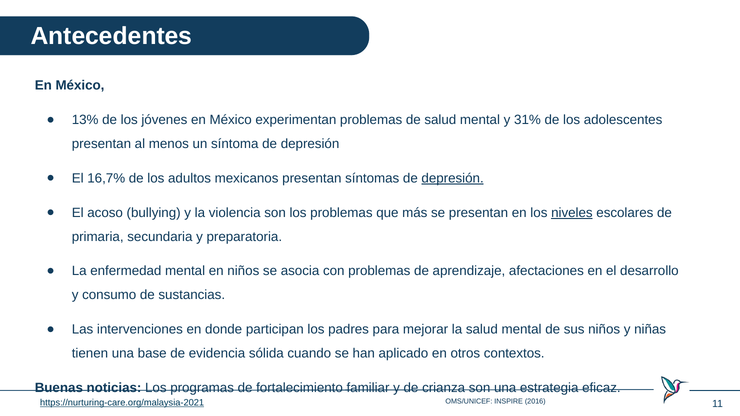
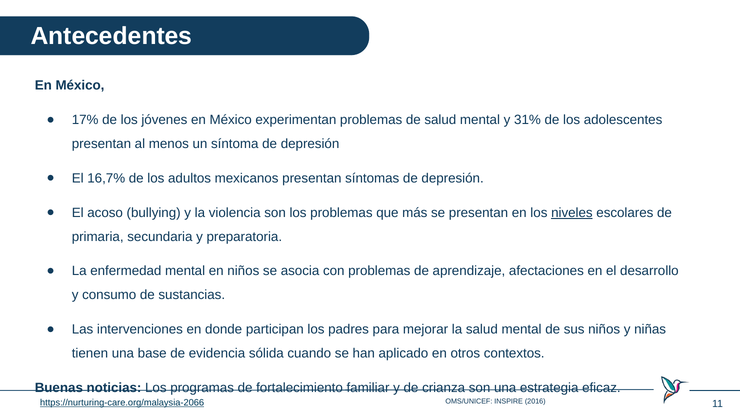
13%: 13% -> 17%
depresión at (453, 178) underline: present -> none
https://nurturing-care.org/malaysia-2021: https://nurturing-care.org/malaysia-2021 -> https://nurturing-care.org/malaysia-2066
